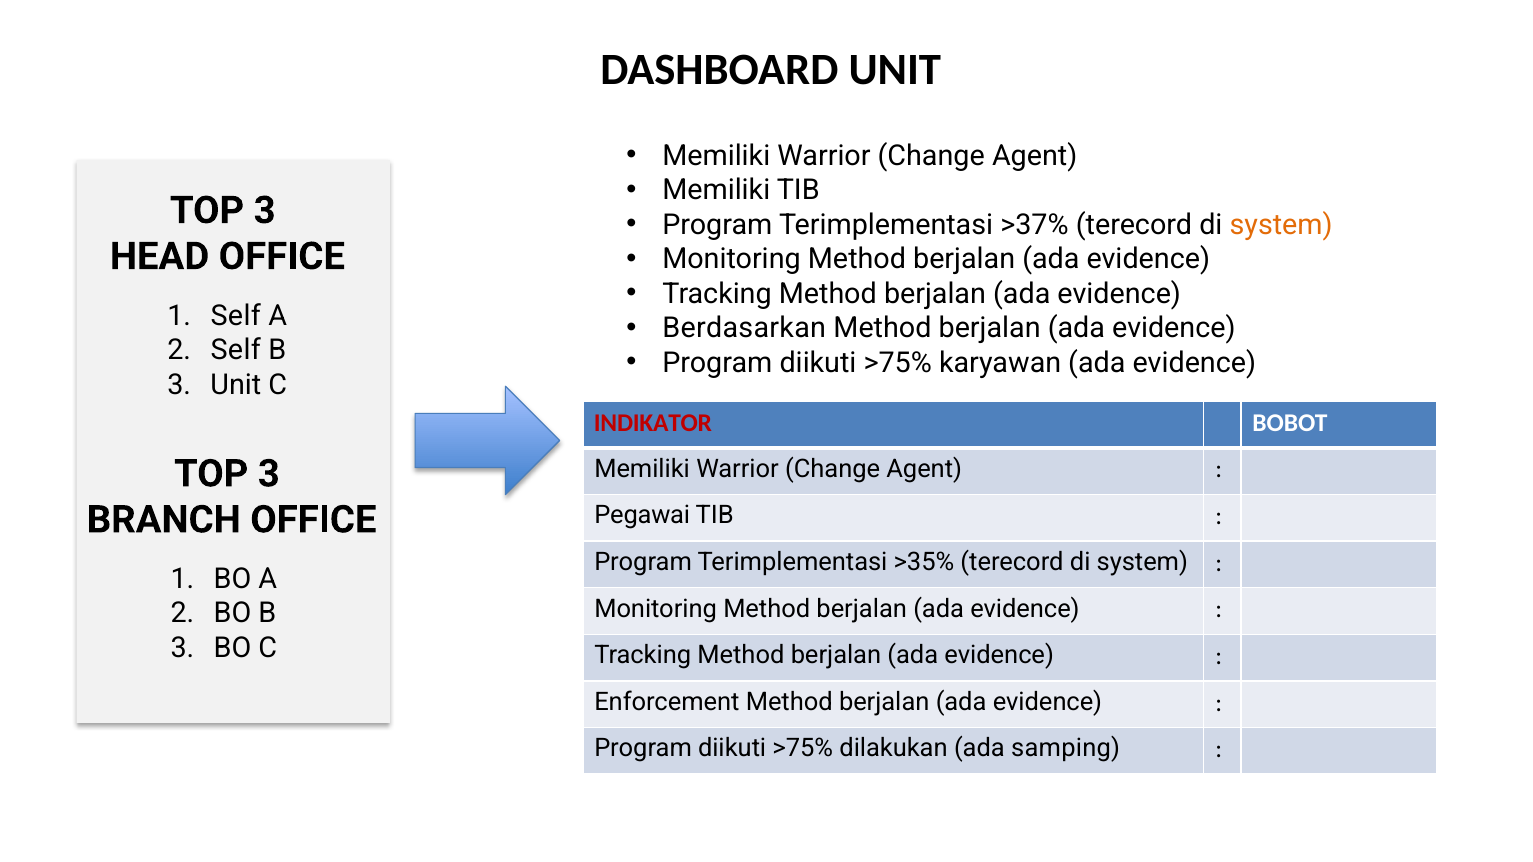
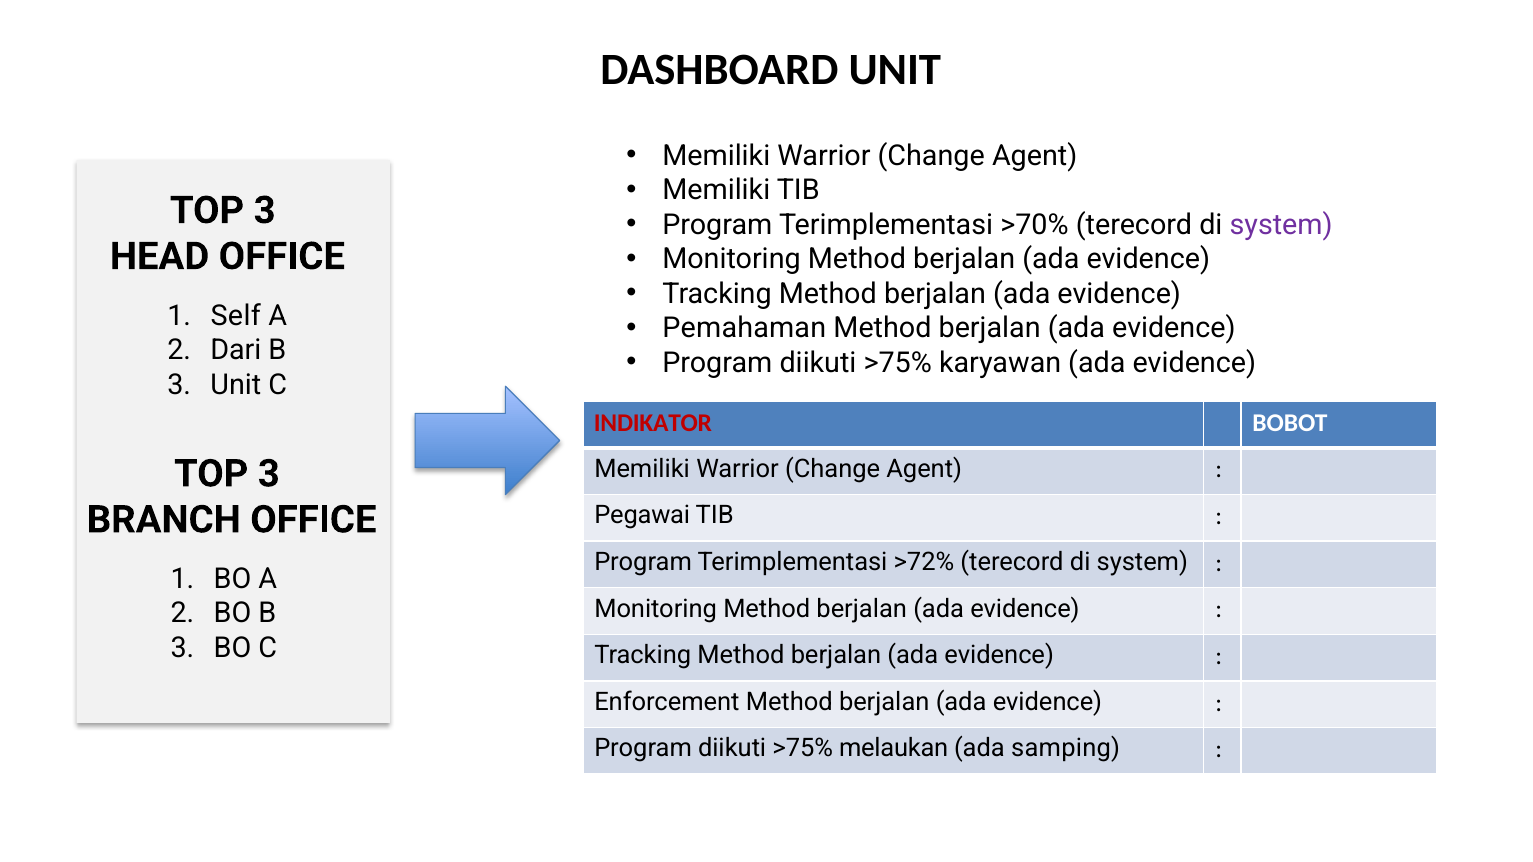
>37%: >37% -> >70%
system at (1281, 225) colour: orange -> purple
Berdasarkan: Berdasarkan -> Pemahaman
Self at (236, 350): Self -> Dari
>35%: >35% -> >72%
dilakukan: dilakukan -> melaukan
